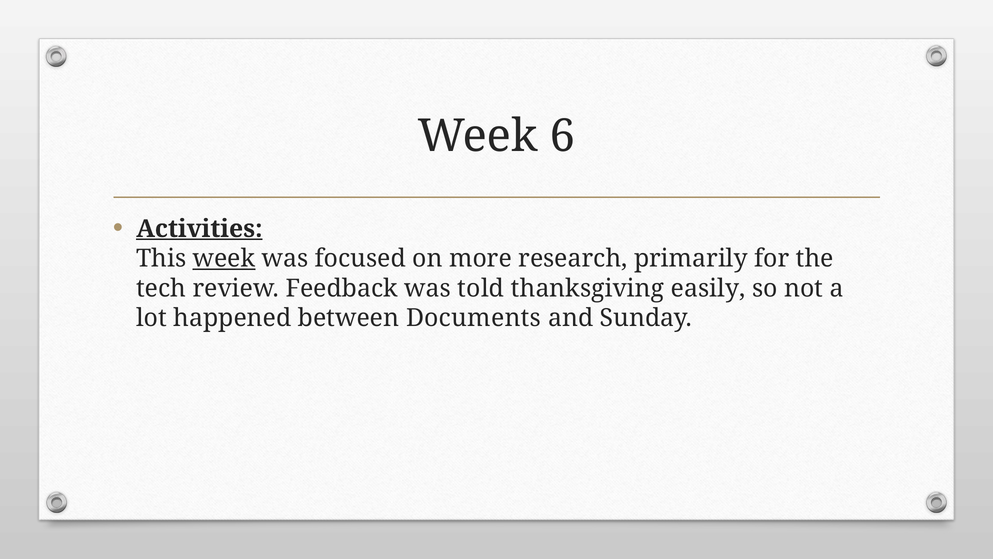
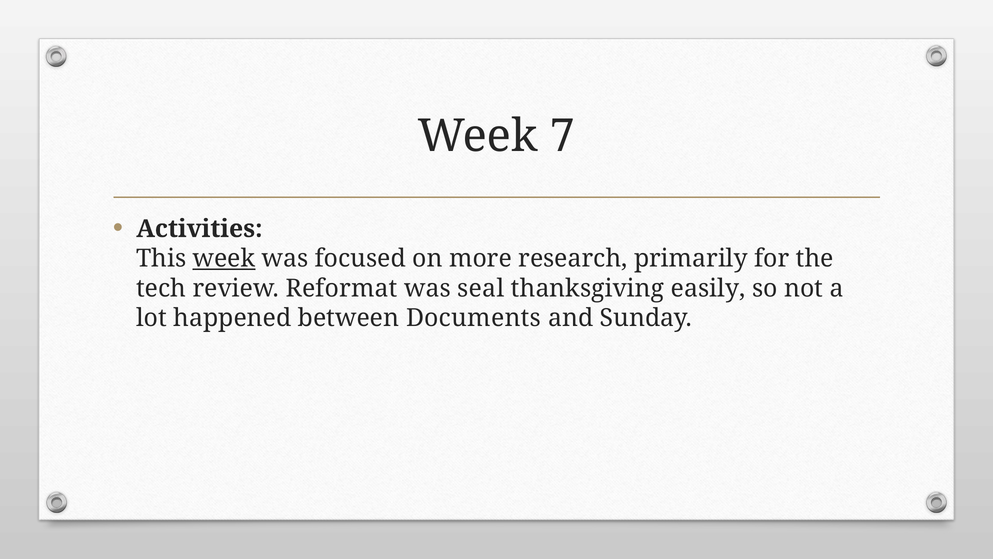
6: 6 -> 7
Activities underline: present -> none
Feedback: Feedback -> Reformat
told: told -> seal
